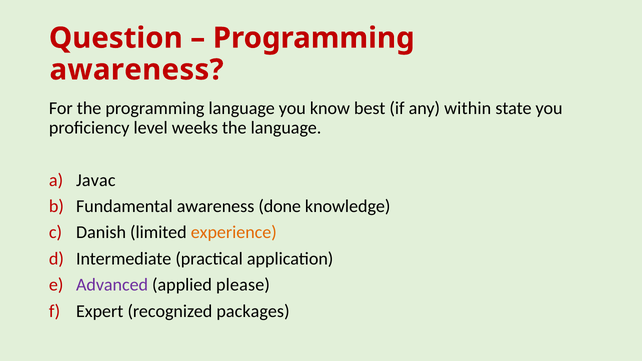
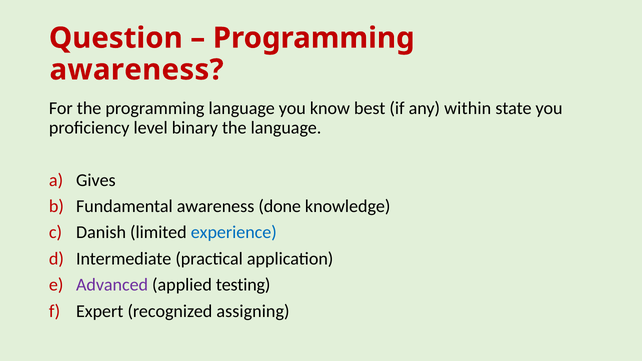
weeks: weeks -> binary
Javac: Javac -> Gives
experience colour: orange -> blue
please: please -> testing
packages: packages -> assigning
